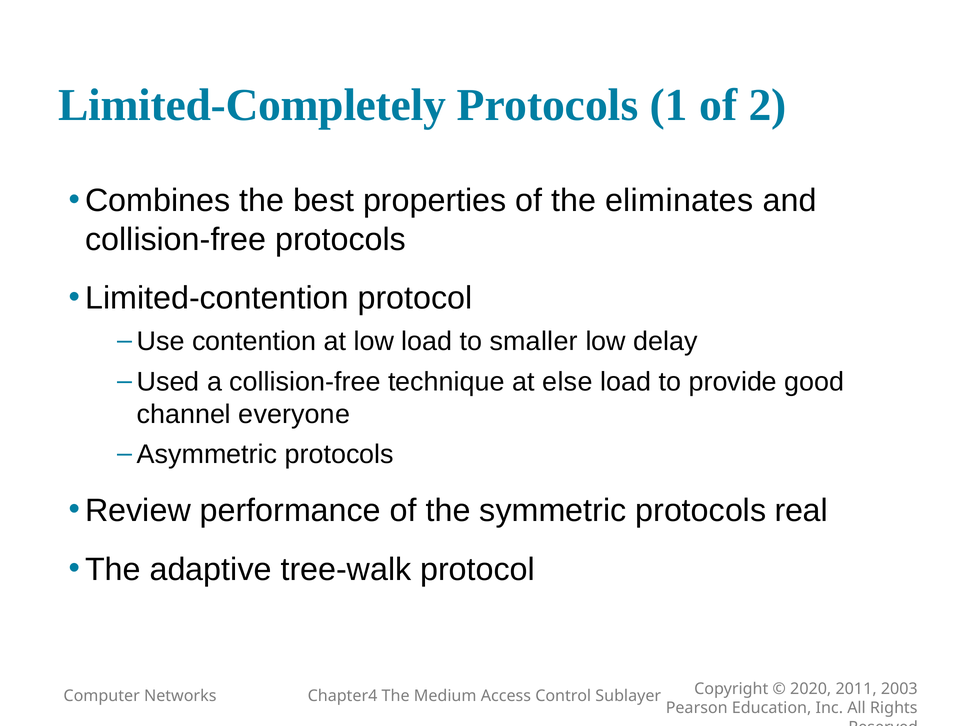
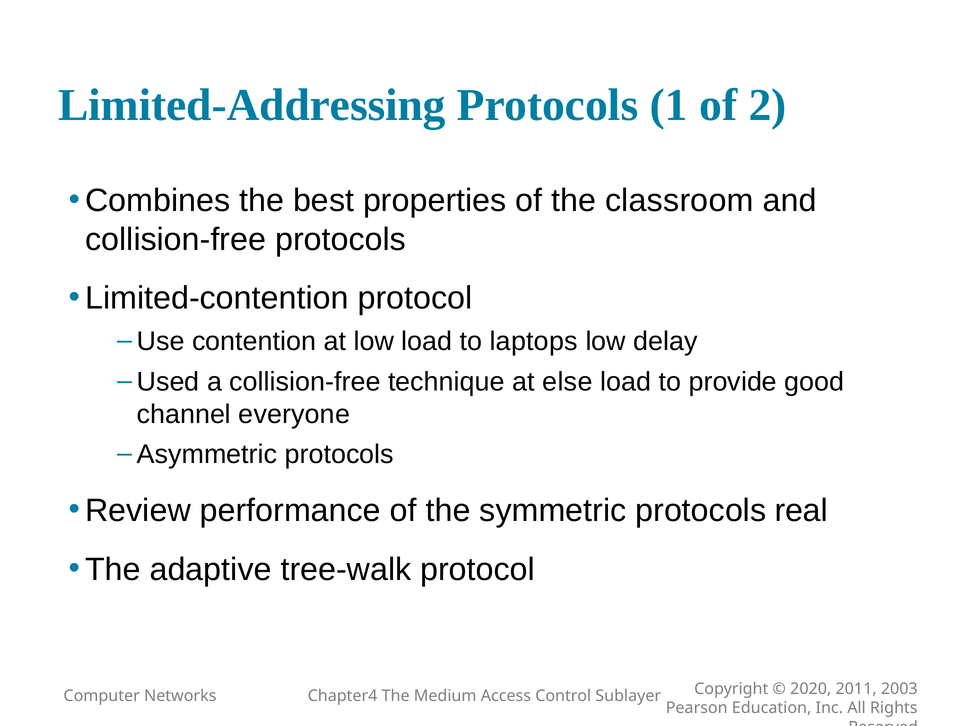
Limited-Completely: Limited-Completely -> Limited-Addressing
eliminates: eliminates -> classroom
smaller: smaller -> laptops
